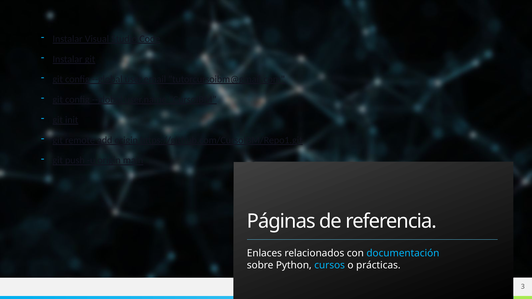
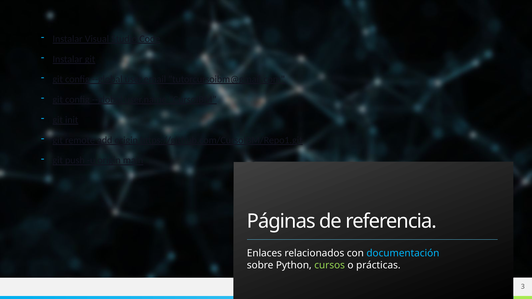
cursos colour: light blue -> light green
